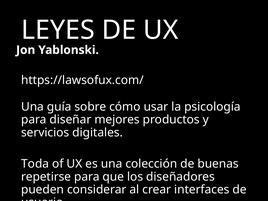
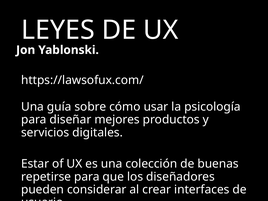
Toda: Toda -> Estar
